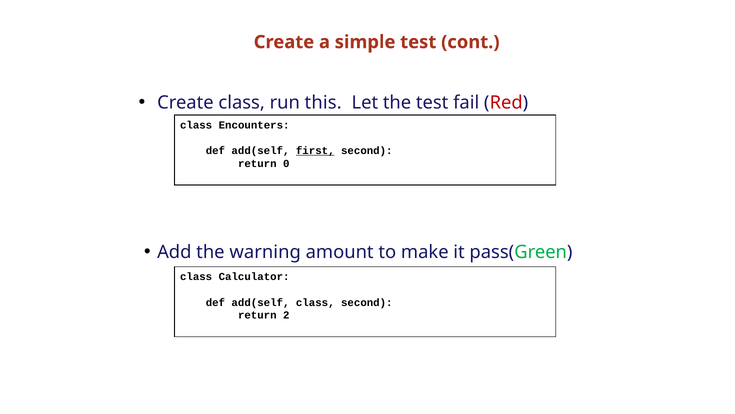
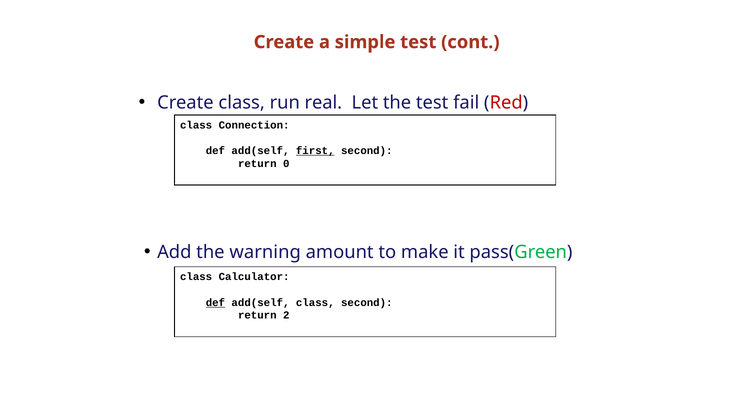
this: this -> real
Encounters: Encounters -> Connection
def at (215, 302) underline: none -> present
